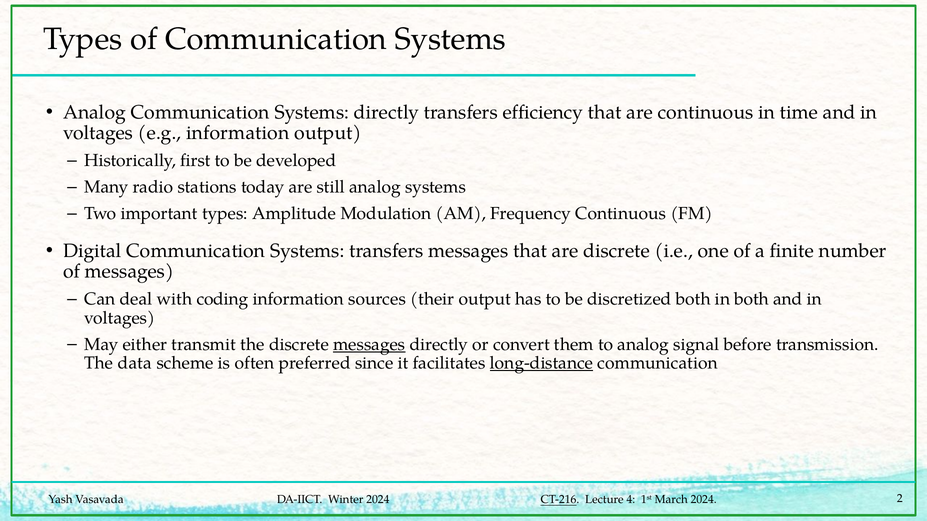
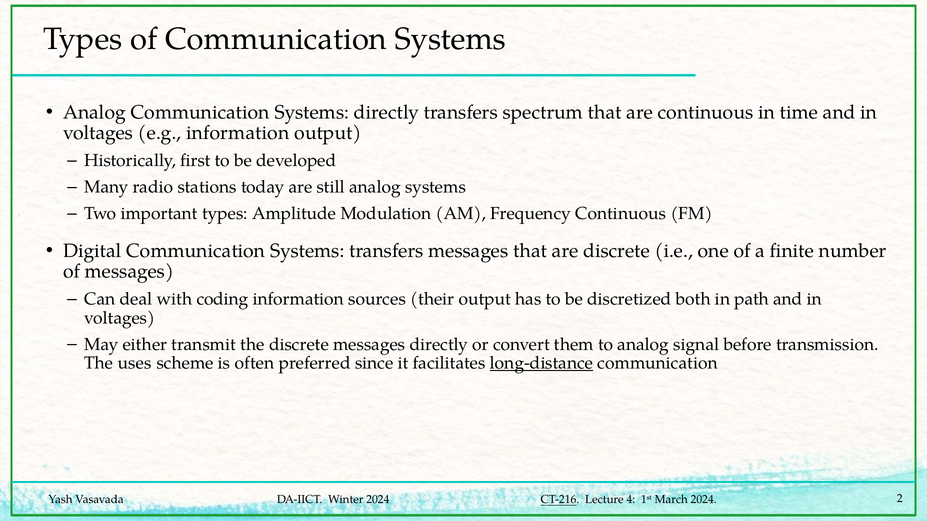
efficiency: efficiency -> spectrum
in both: both -> path
messages at (369, 345) underline: present -> none
data: data -> uses
